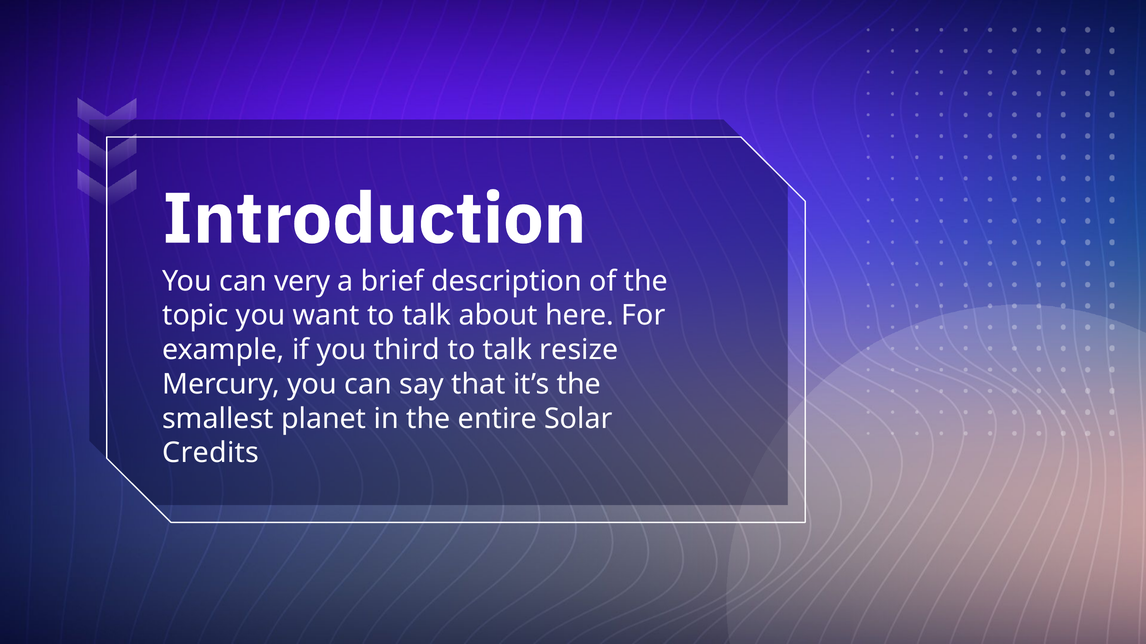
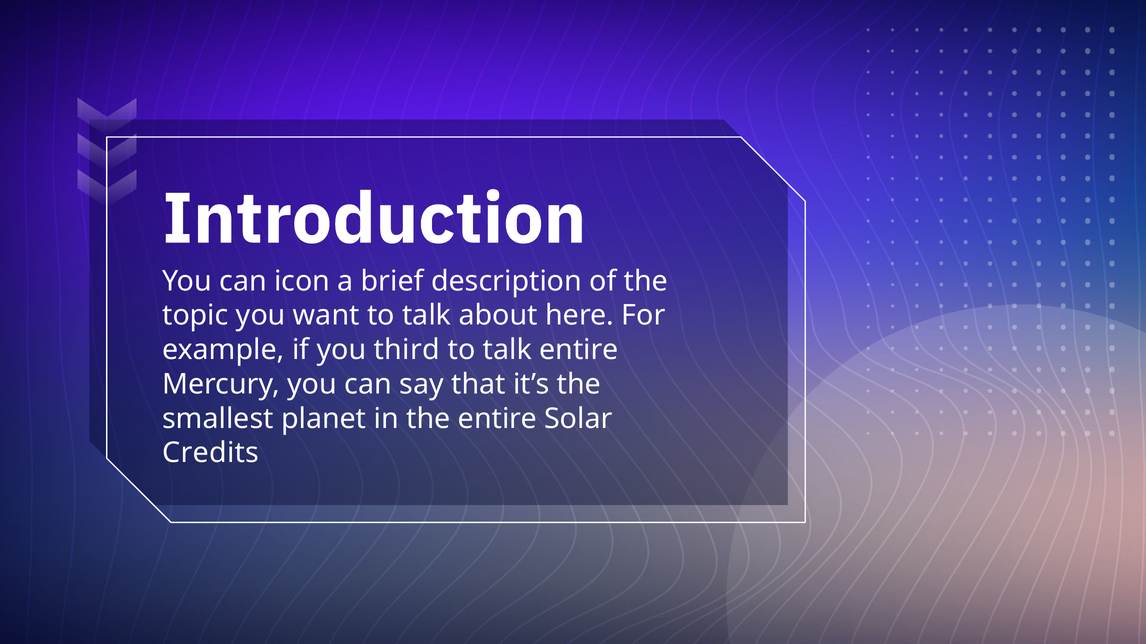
very: very -> icon
talk resize: resize -> entire
